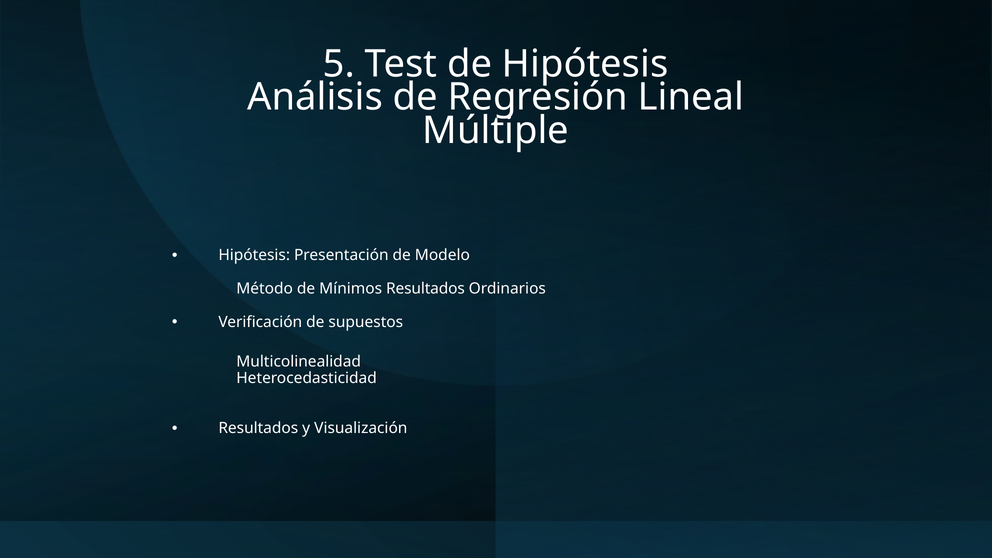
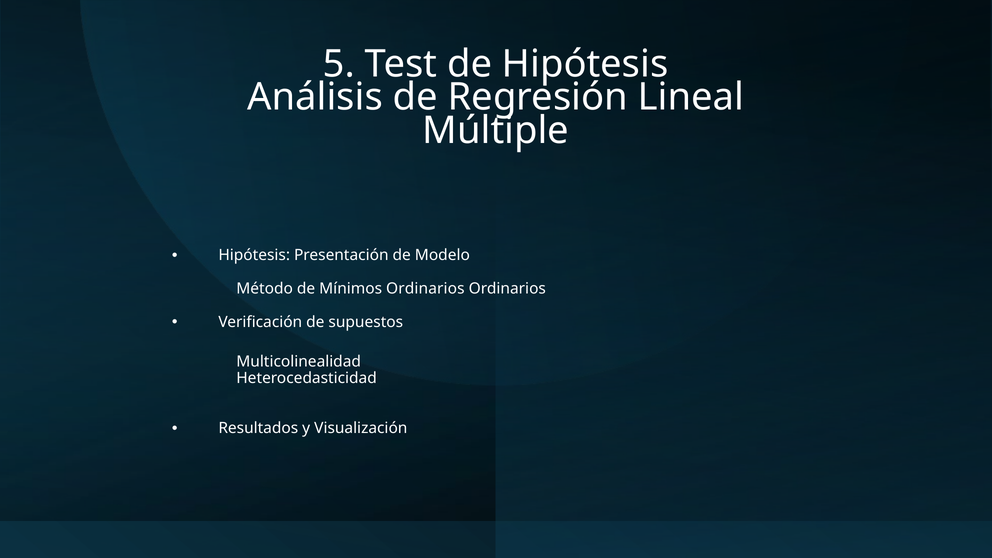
Mínimos Resultados: Resultados -> Ordinarios
